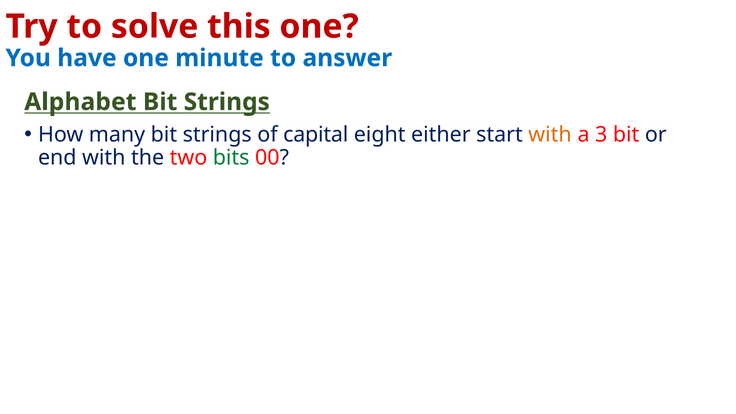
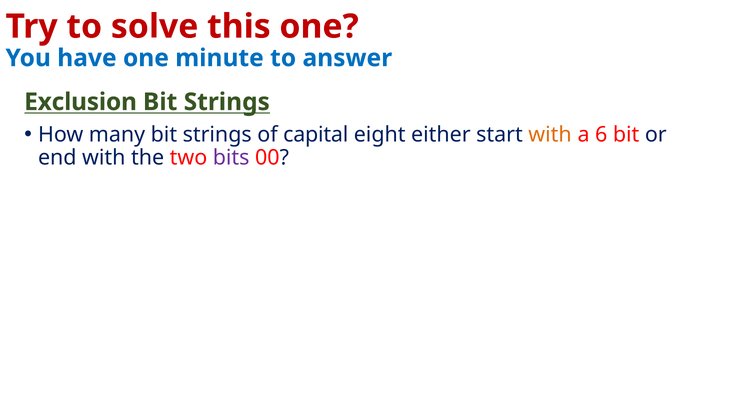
Alphabet: Alphabet -> Exclusion
3: 3 -> 6
bits colour: green -> purple
